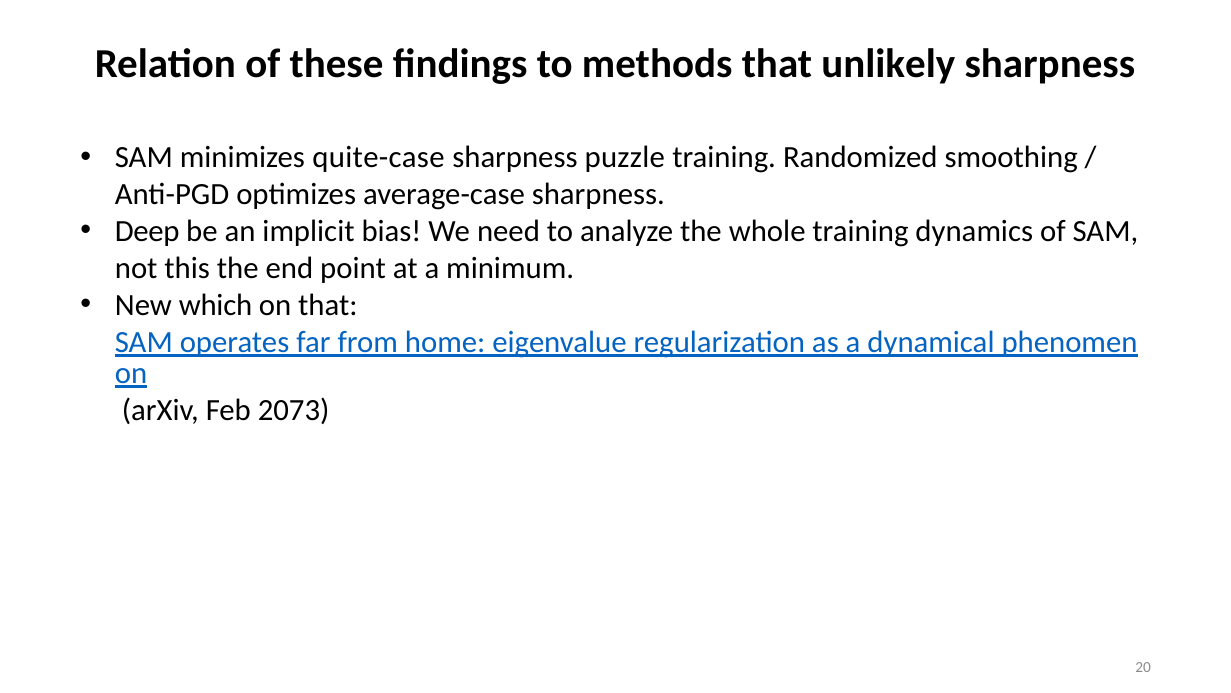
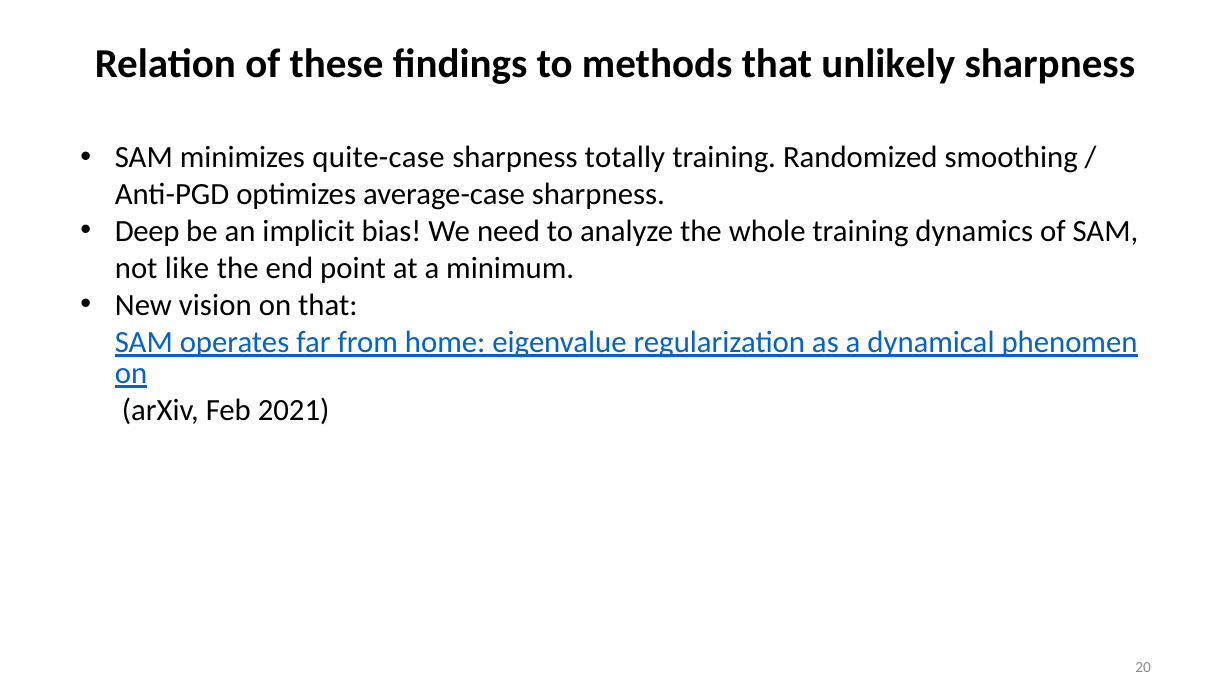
puzzle: puzzle -> totally
this: this -> like
which: which -> vision
2073: 2073 -> 2021
